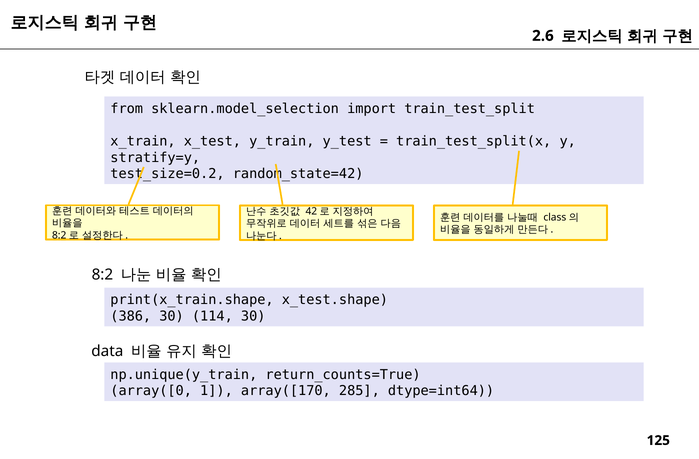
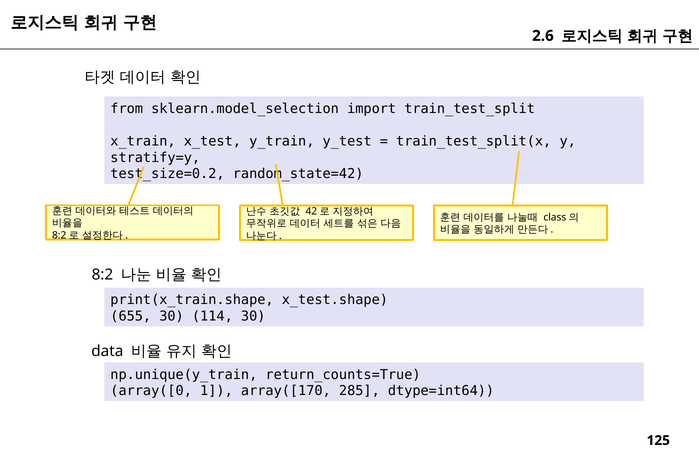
386: 386 -> 655
